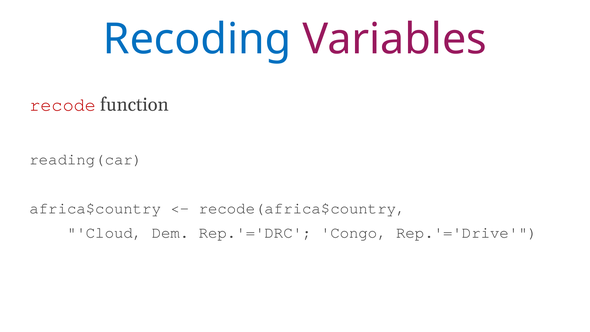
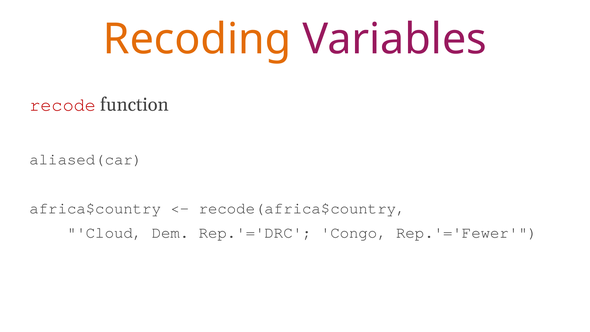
Recoding colour: blue -> orange
reading(car: reading(car -> aliased(car
Rep.'='Drive: Rep.'='Drive -> Rep.'='Fewer
